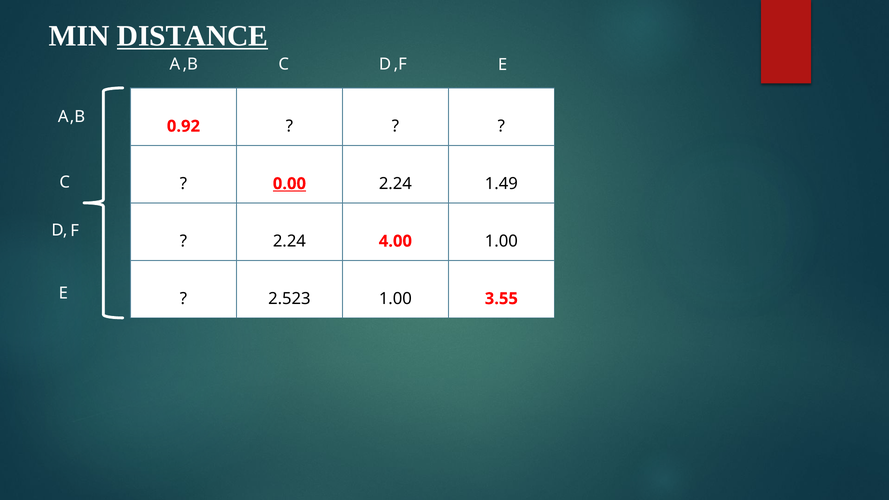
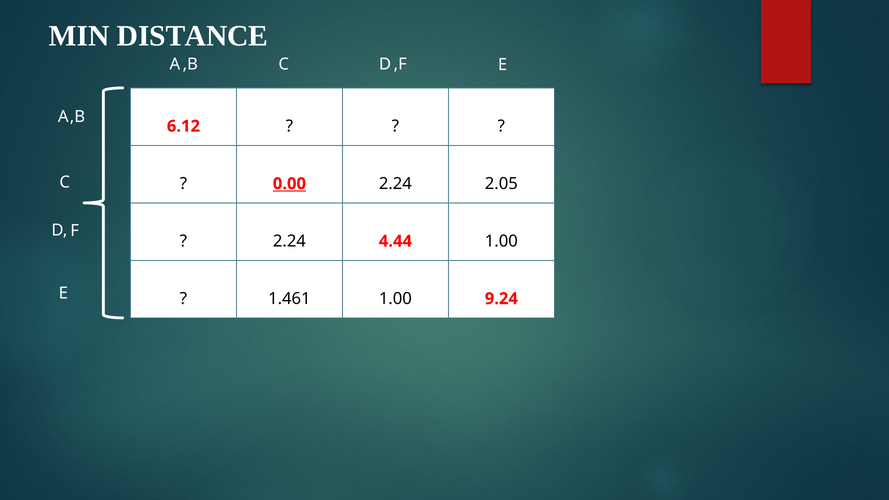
DISTANCE underline: present -> none
0.92: 0.92 -> 6.12
1.49: 1.49 -> 2.05
4.00: 4.00 -> 4.44
2.523: 2.523 -> 1.461
3.55: 3.55 -> 9.24
